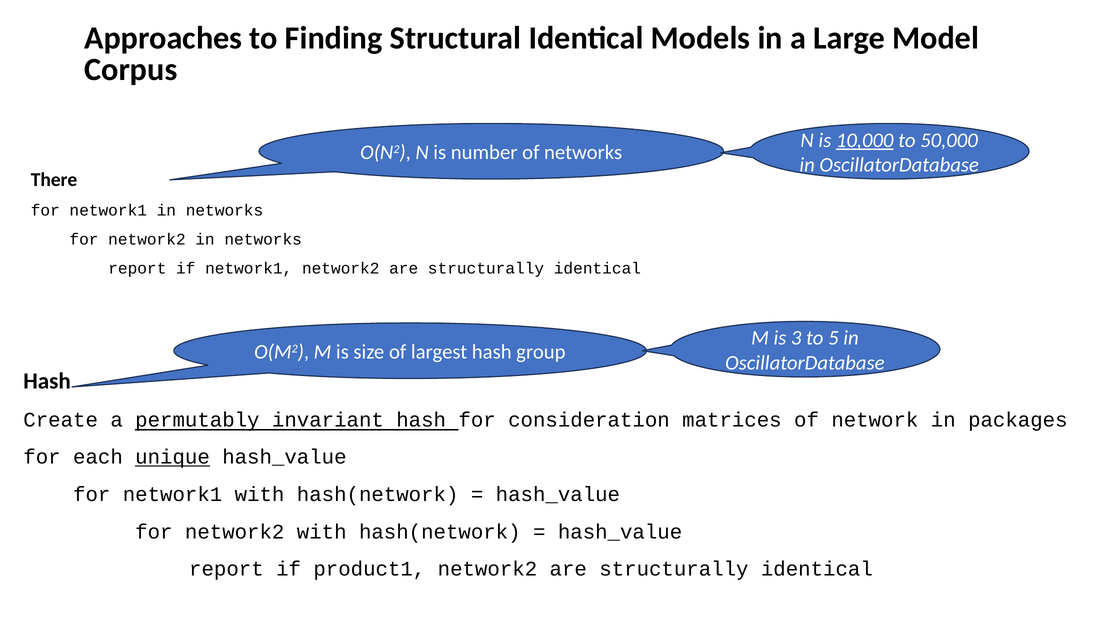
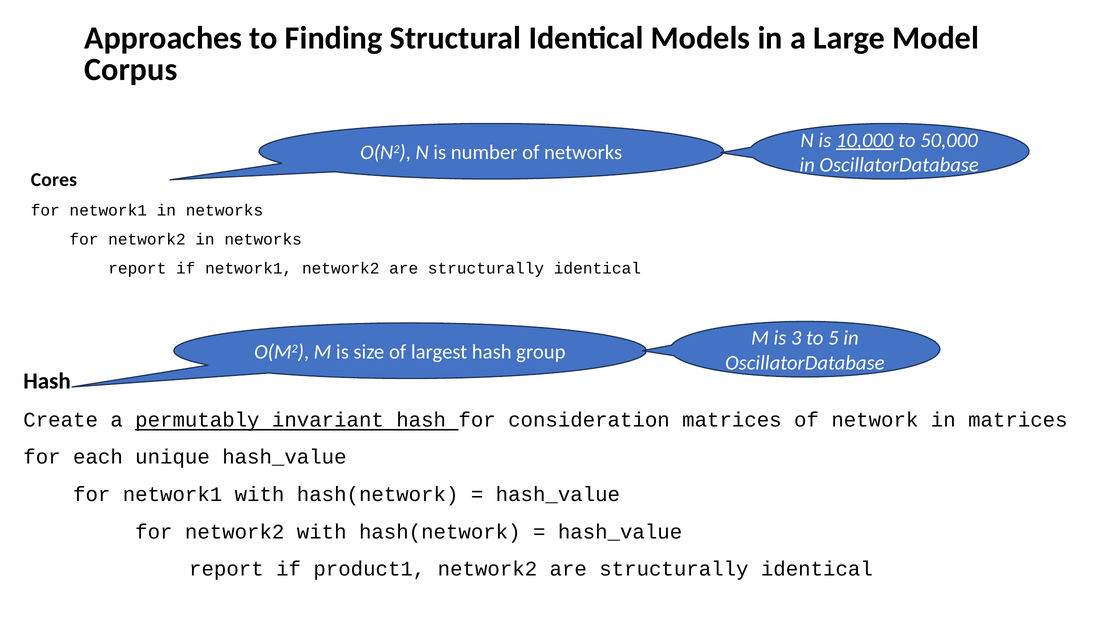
There: There -> Cores
in packages: packages -> matrices
unique underline: present -> none
